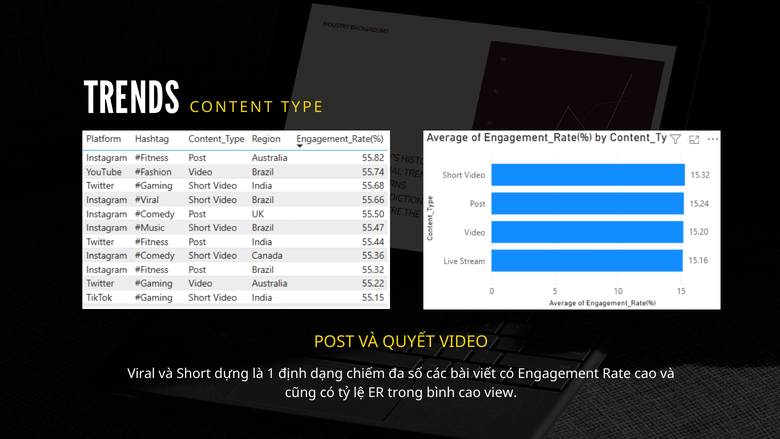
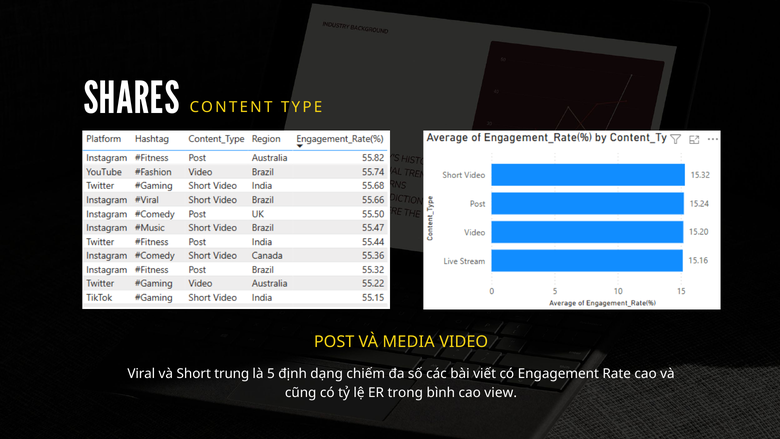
TRENDS: TRENDS -> SHARES
QUYẾT: QUYẾT -> MEDIA
dựng: dựng -> trung
1: 1 -> 5
